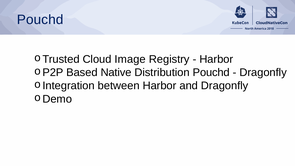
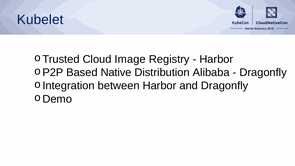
Pouchd at (40, 20): Pouchd -> Kubelet
Distribution Pouchd: Pouchd -> Alibaba
